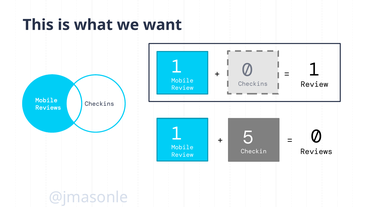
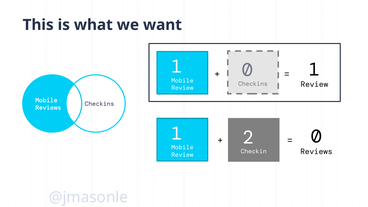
5: 5 -> 2
